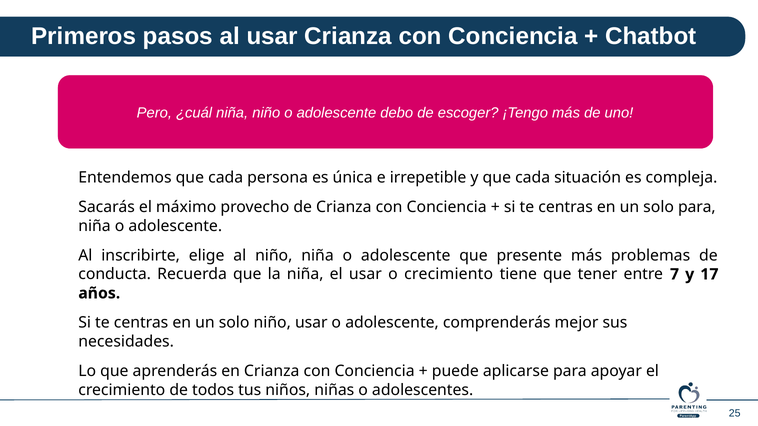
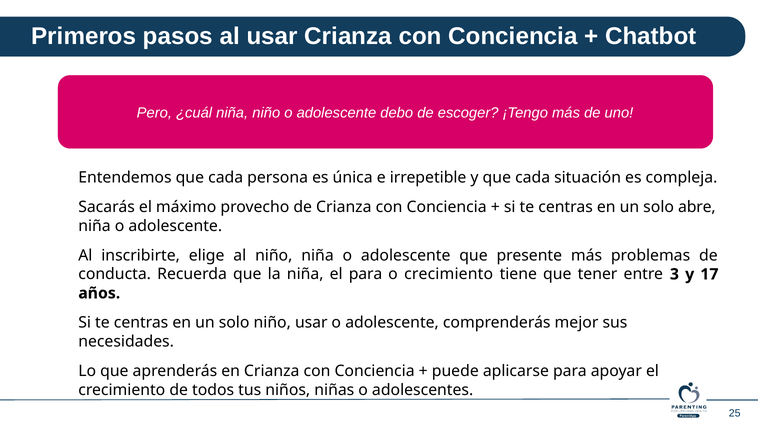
solo para: para -> abre
el usar: usar -> para
7: 7 -> 3
